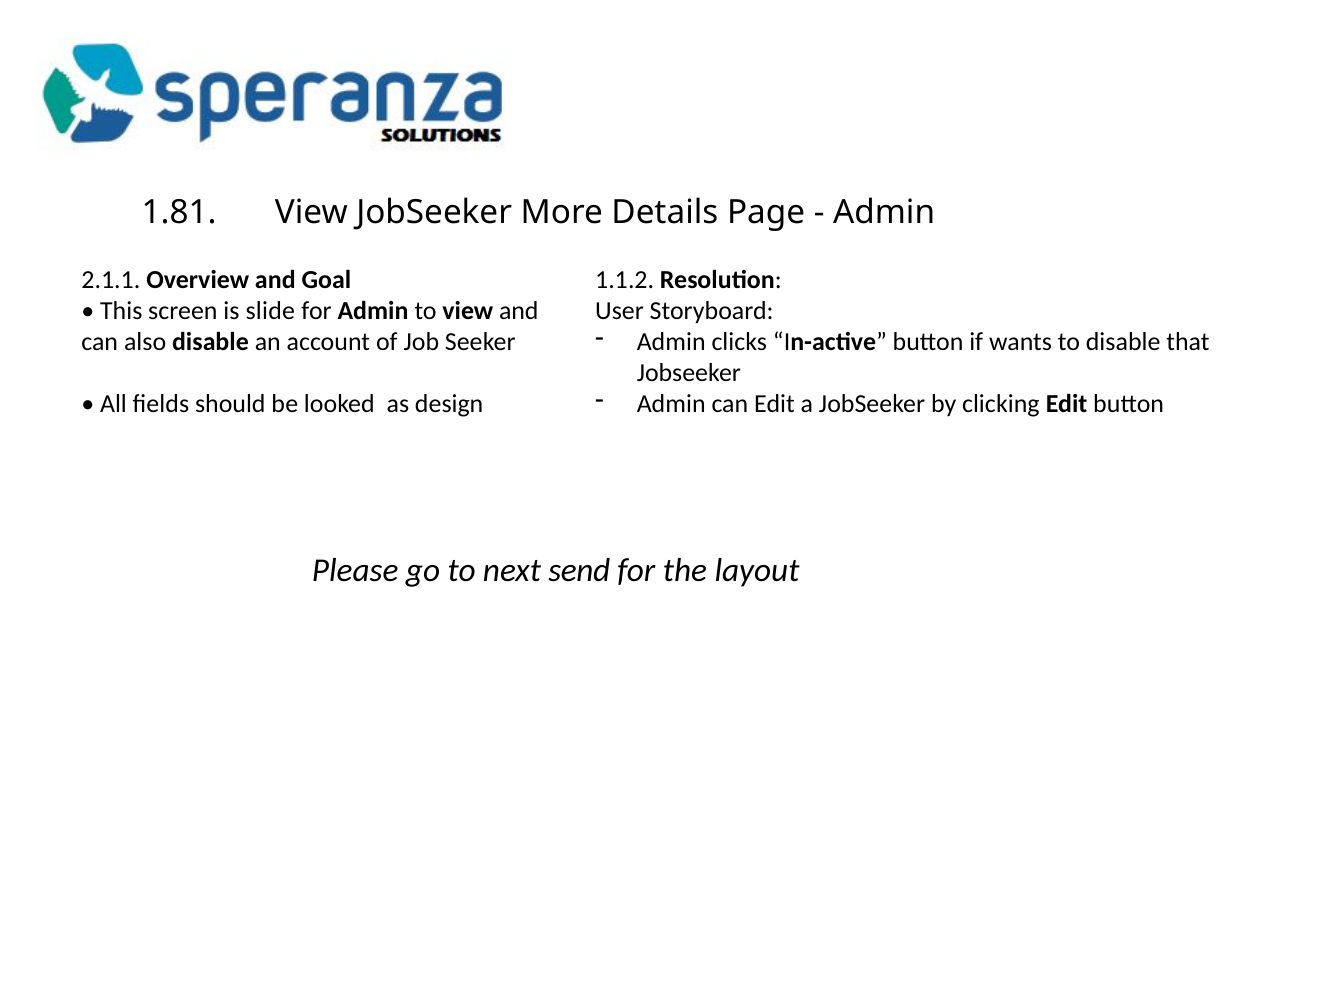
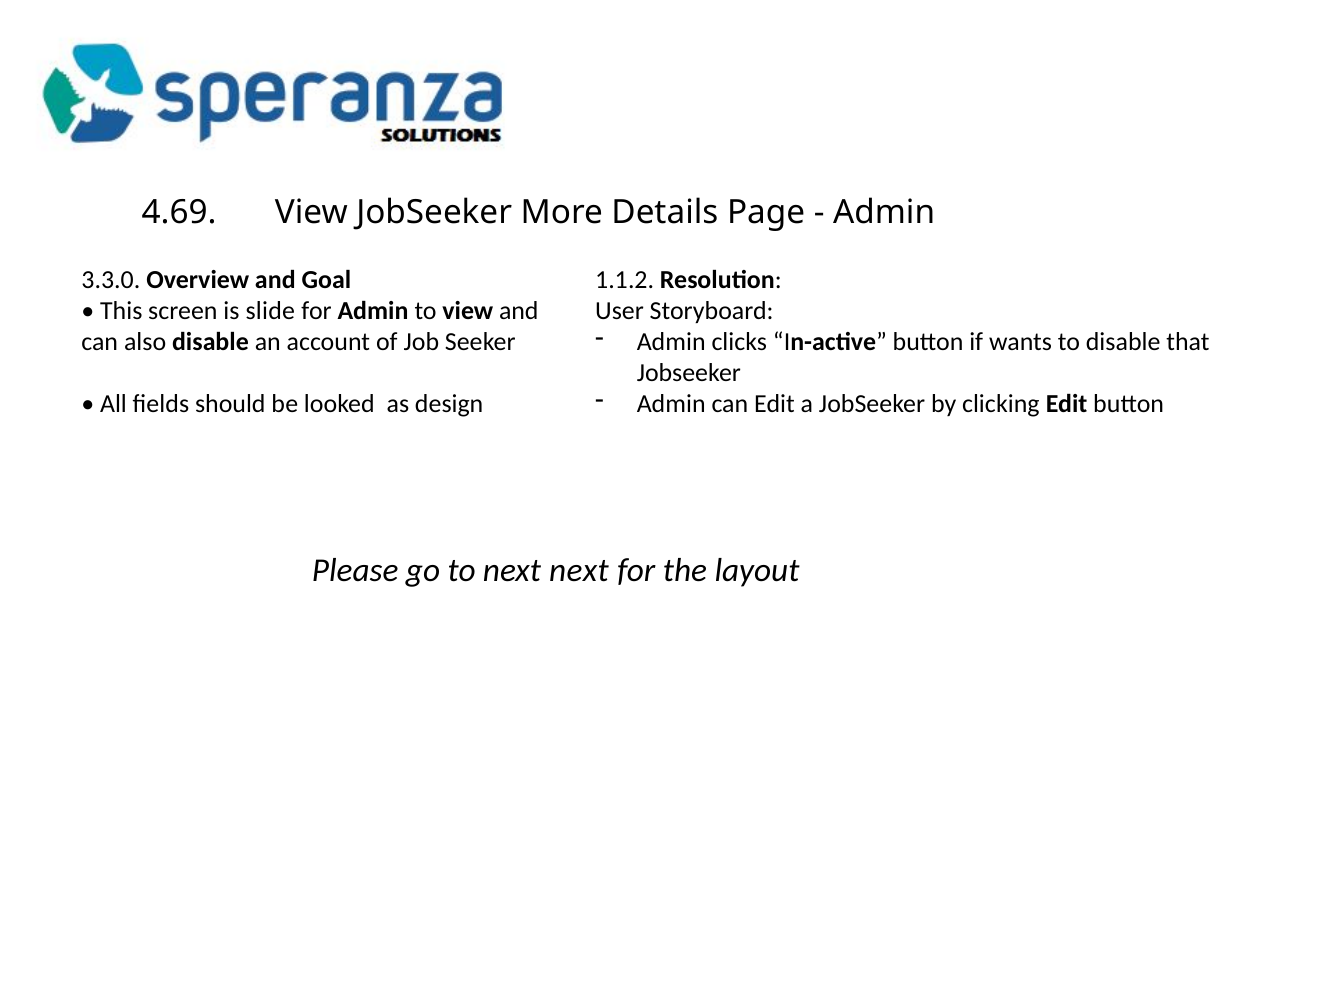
1.81: 1.81 -> 4.69
2.1.1: 2.1.1 -> 3.3.0
next send: send -> next
